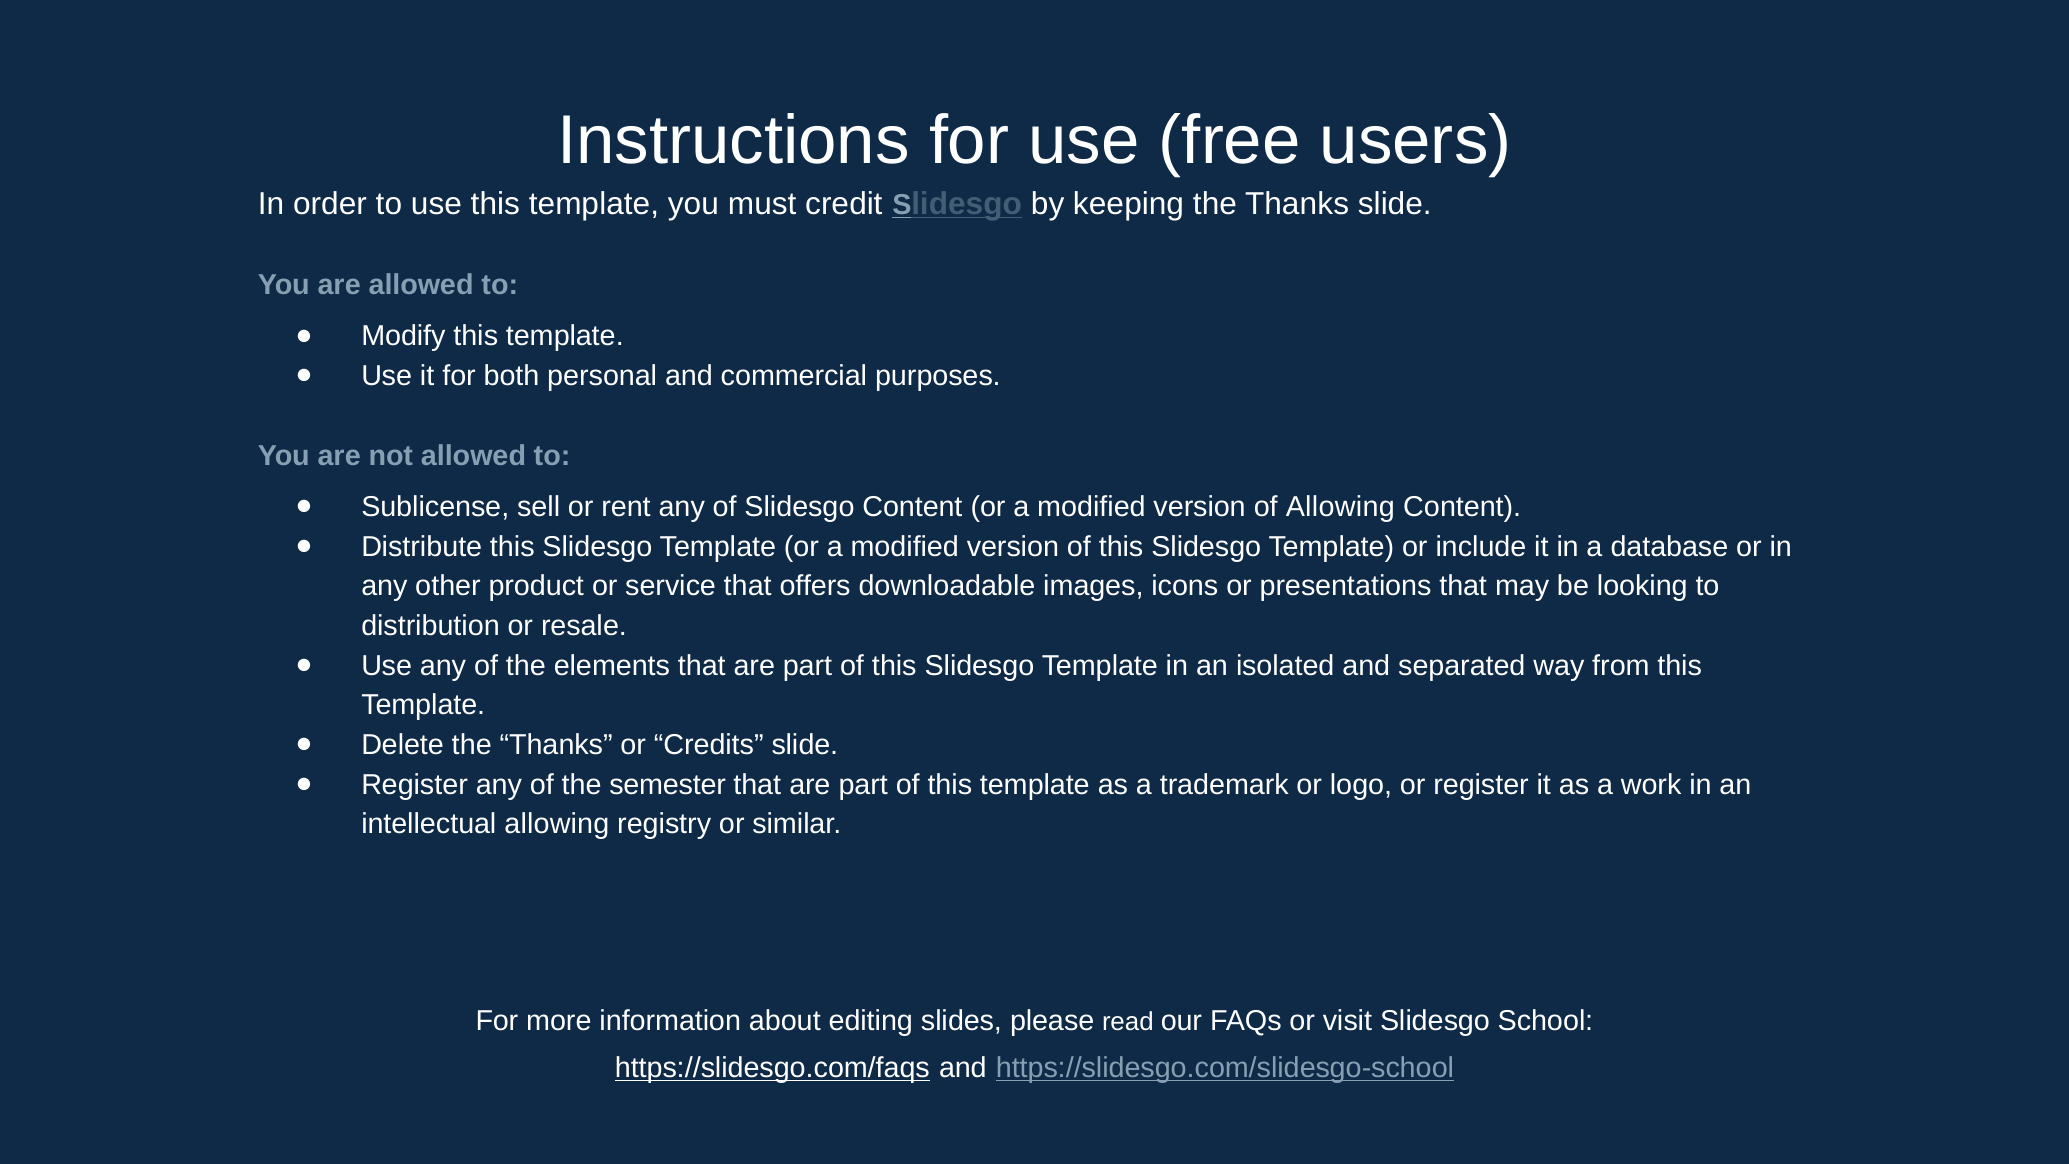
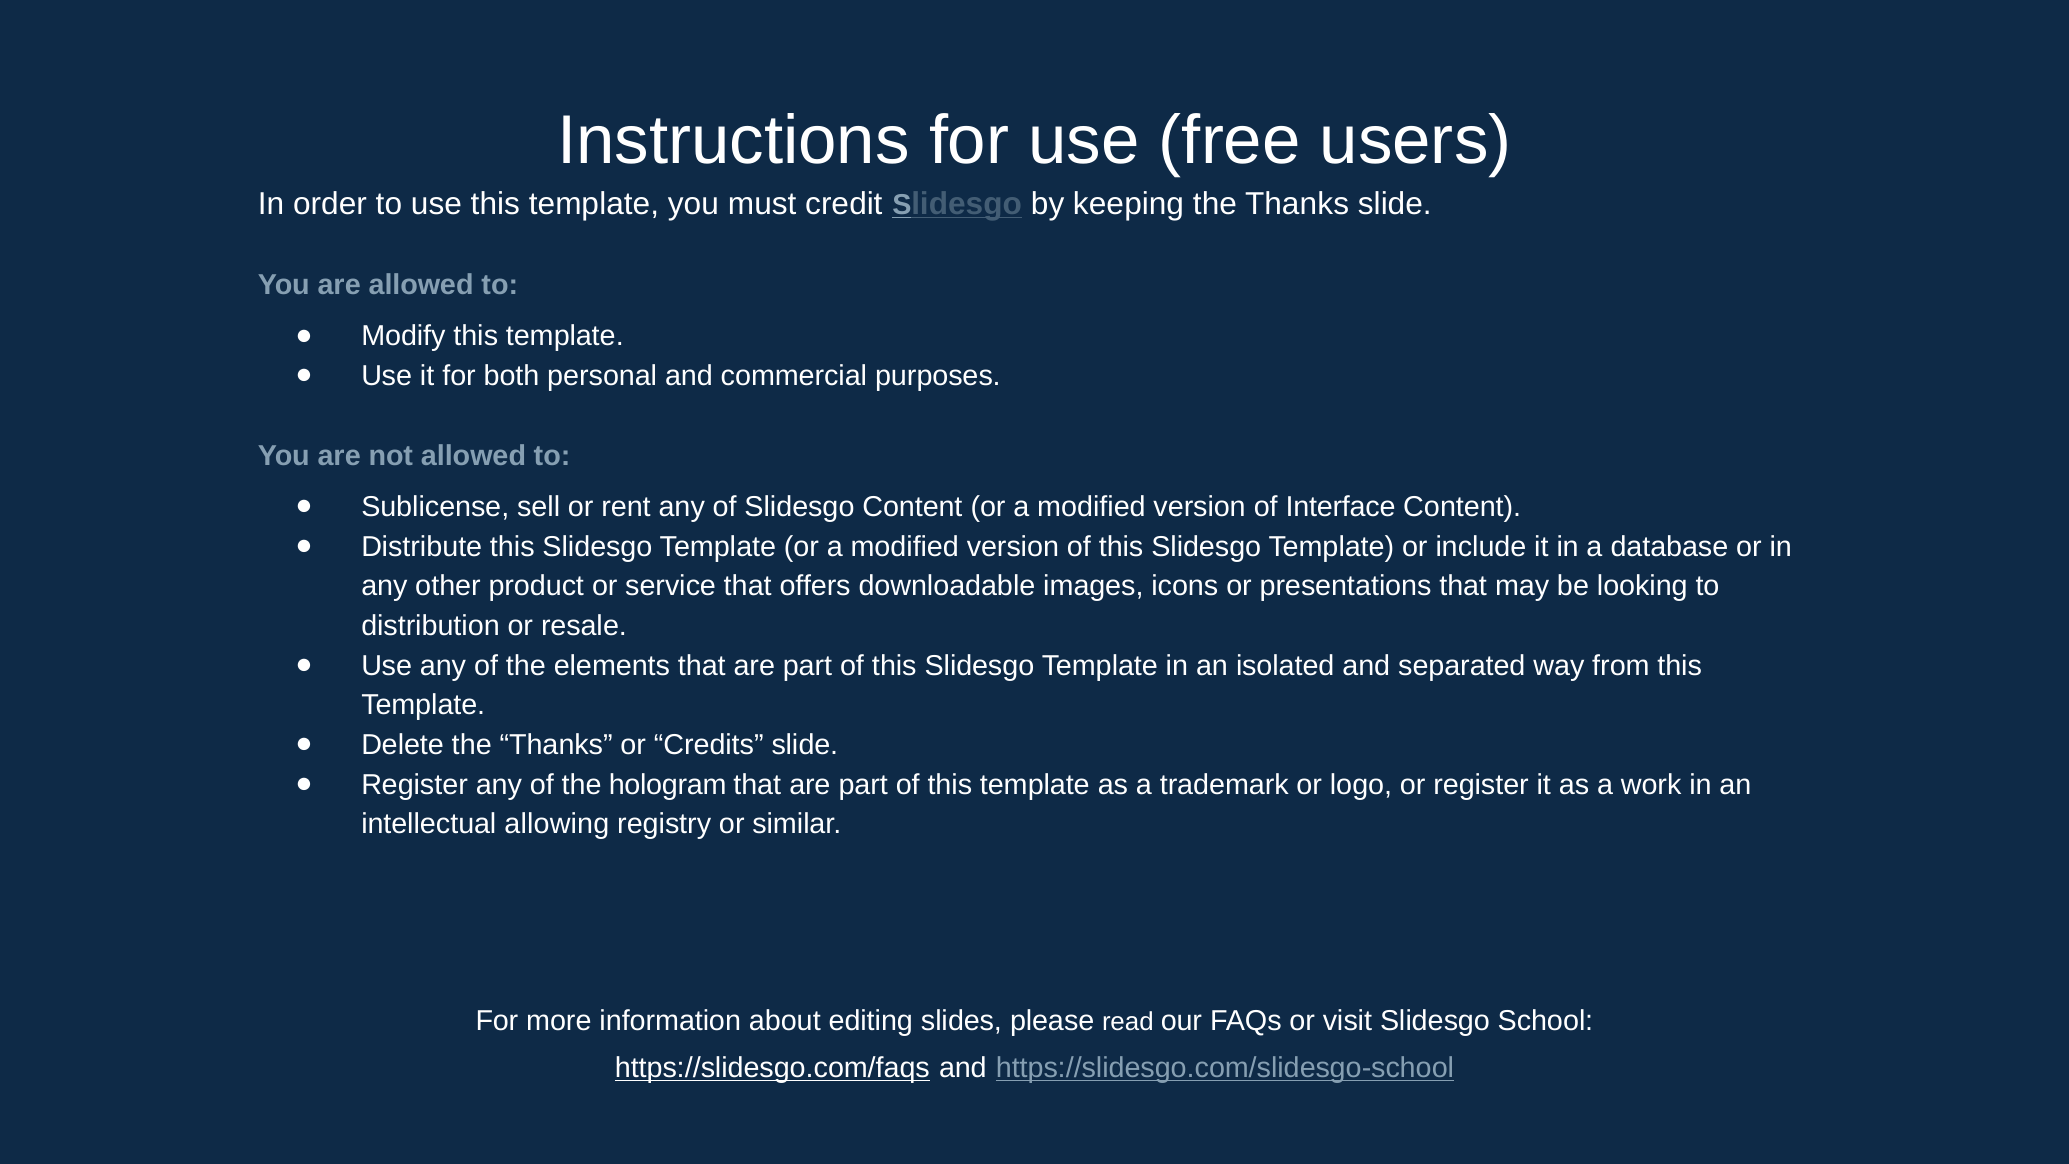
of Allowing: Allowing -> Interface
semester: semester -> hologram
